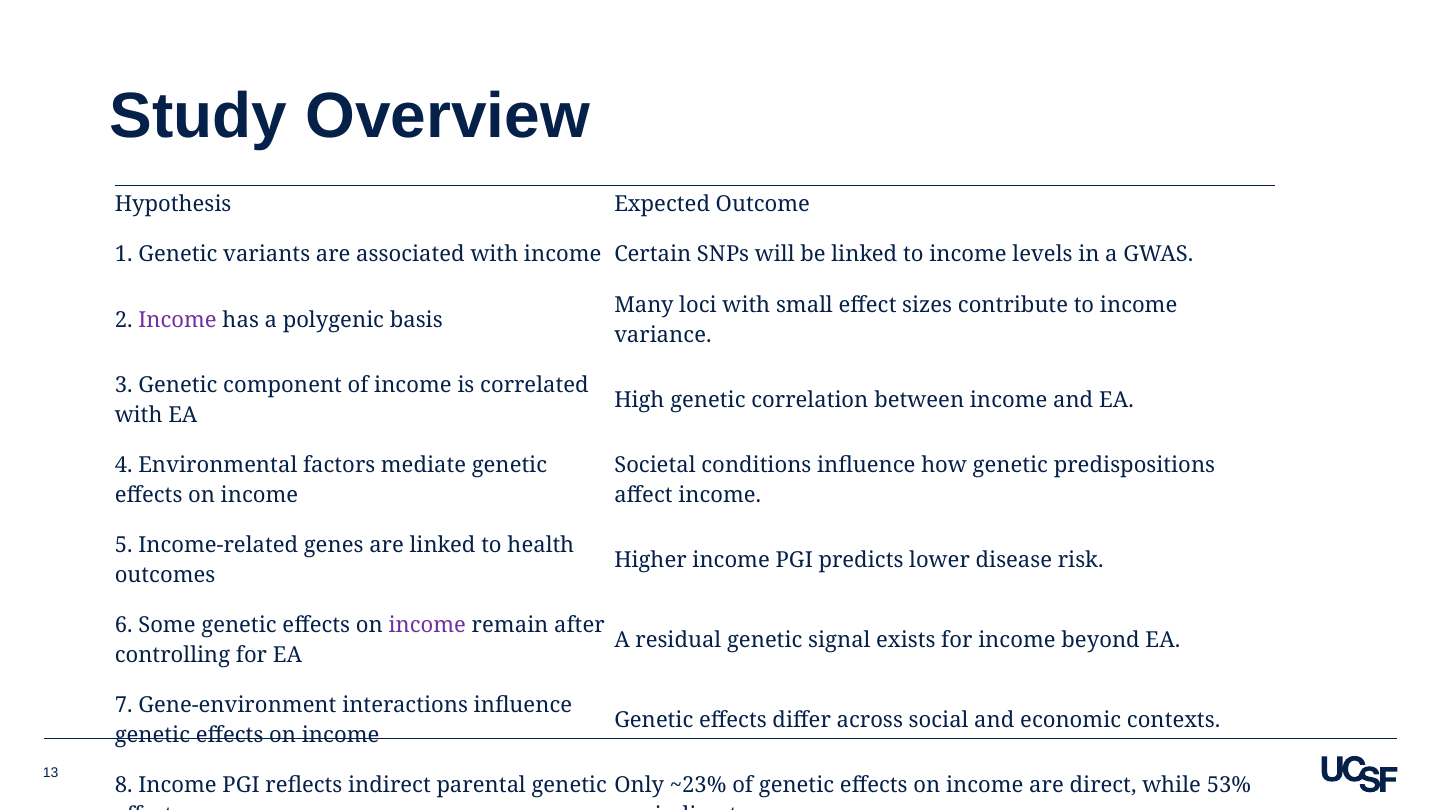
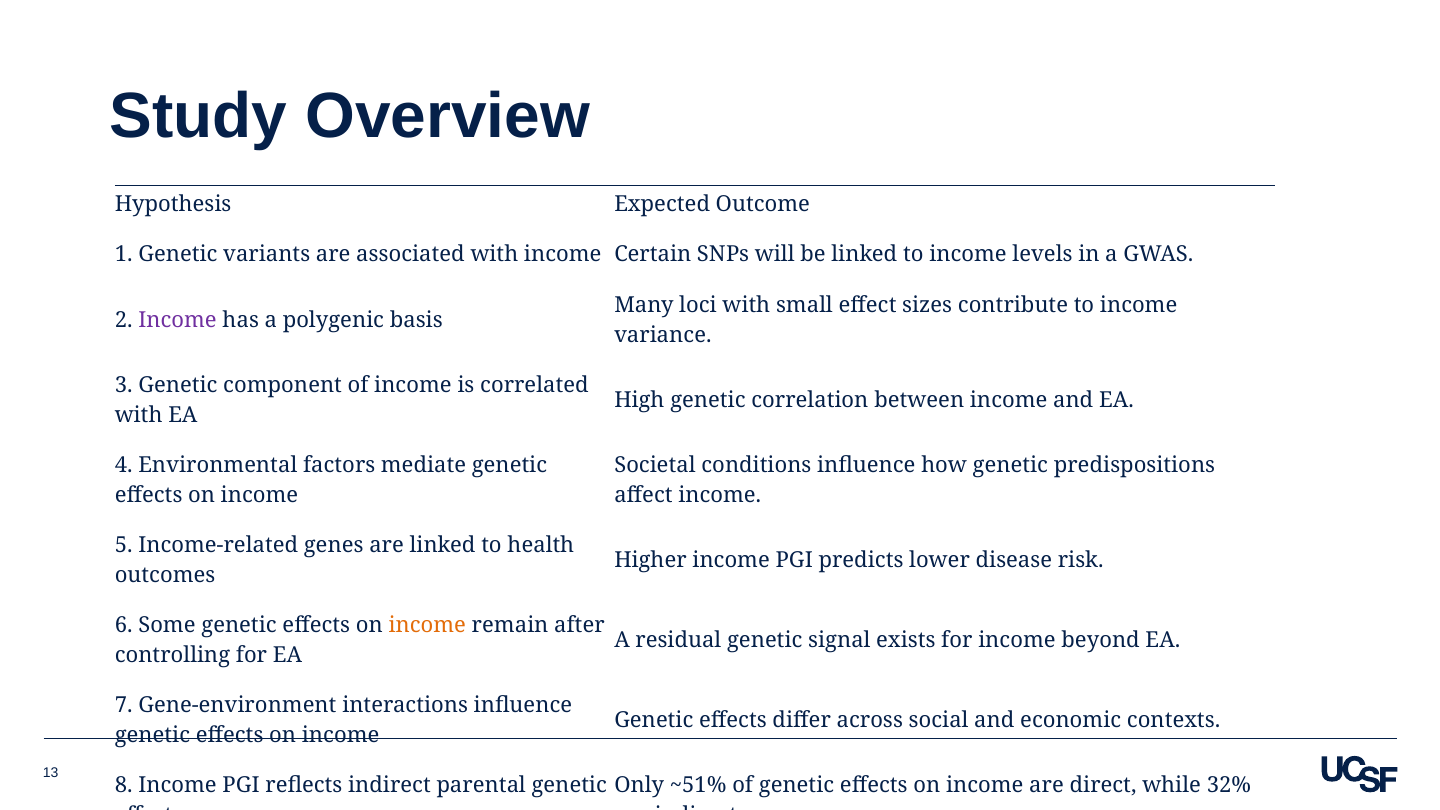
income at (427, 625) colour: purple -> orange
~23%: ~23% -> ~51%
53%: 53% -> 32%
